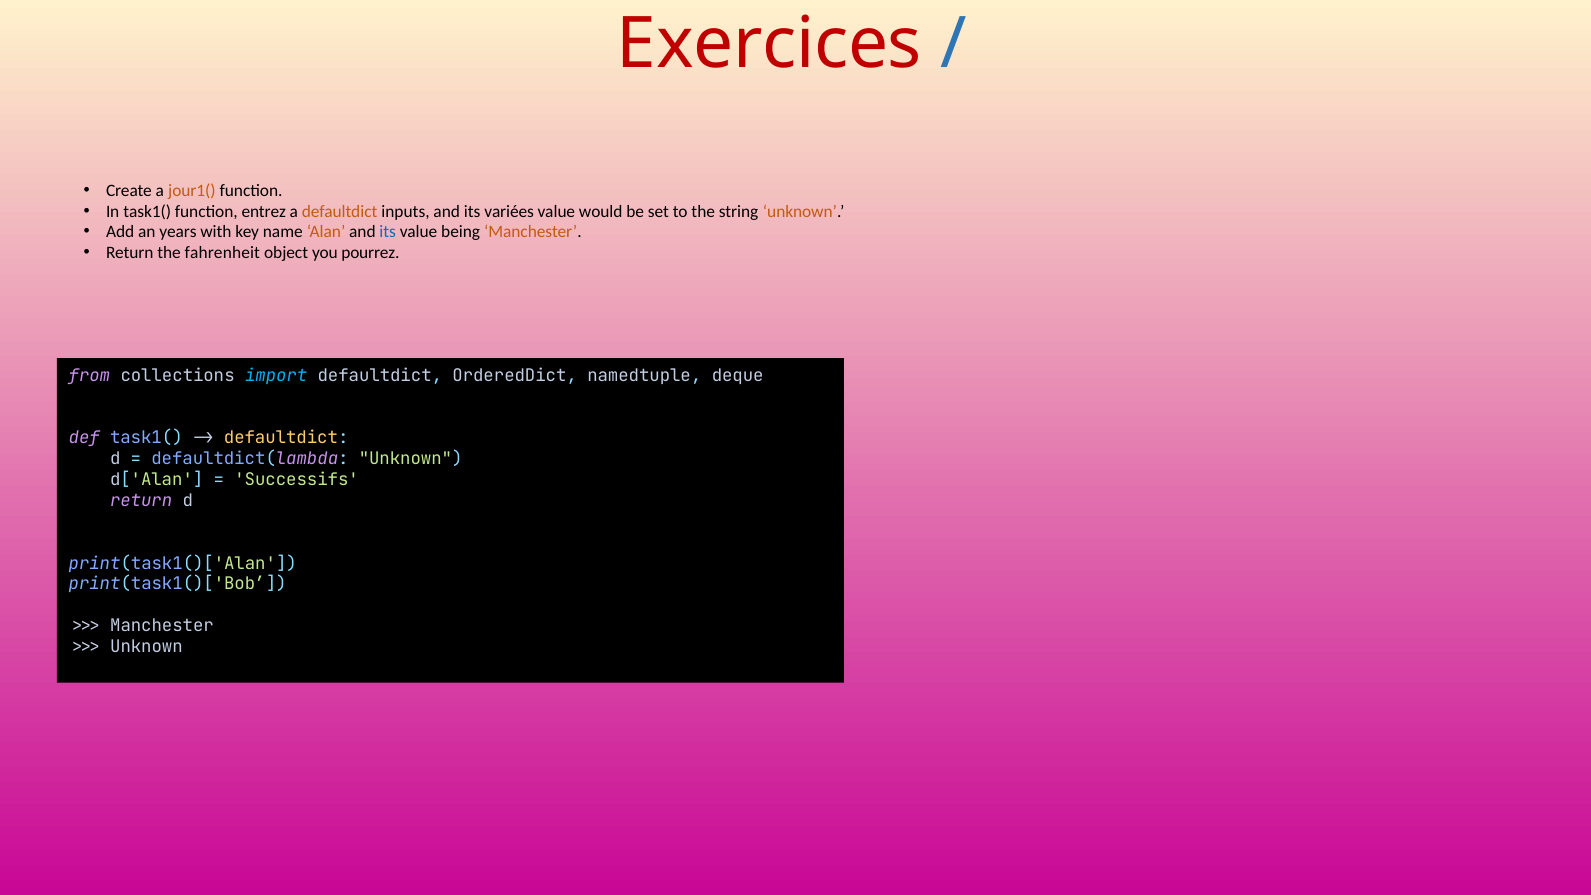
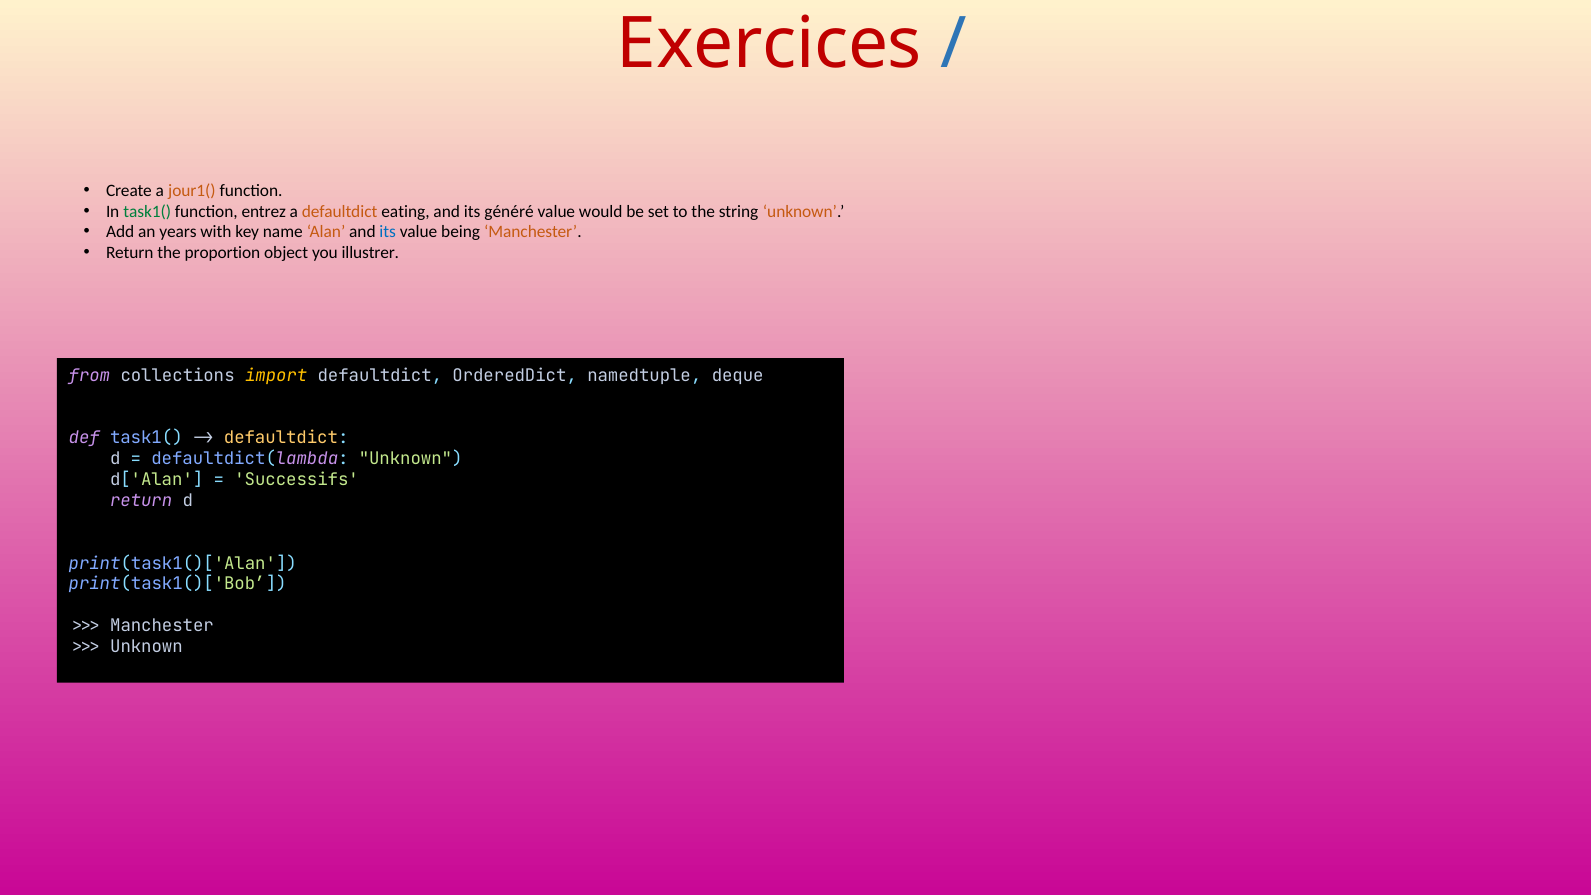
task1( at (147, 211) colour: black -> green
inputs: inputs -> eating
variées: variées -> généré
fahrenheit: fahrenheit -> proportion
pourrez: pourrez -> illustrer
import colour: light blue -> yellow
